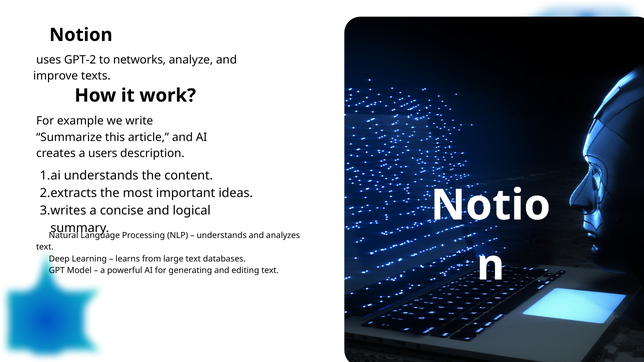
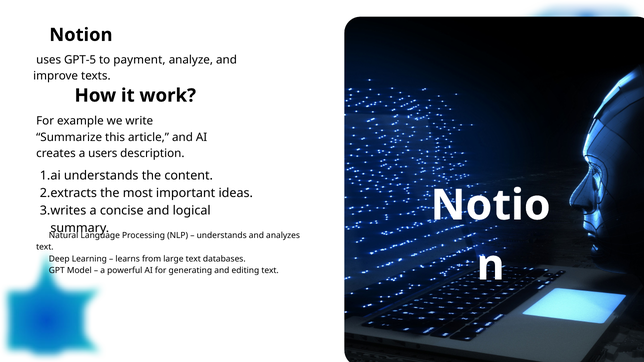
GPT-2: GPT-2 -> GPT-5
networks: networks -> payment
